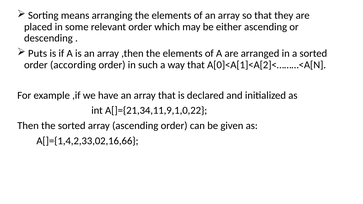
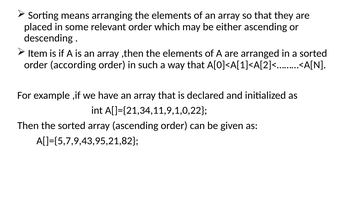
Puts: Puts -> Item
A[]={1,4,2,33,02,16,66: A[]={1,4,2,33,02,16,66 -> A[]={5,7,9,43,95,21,82
